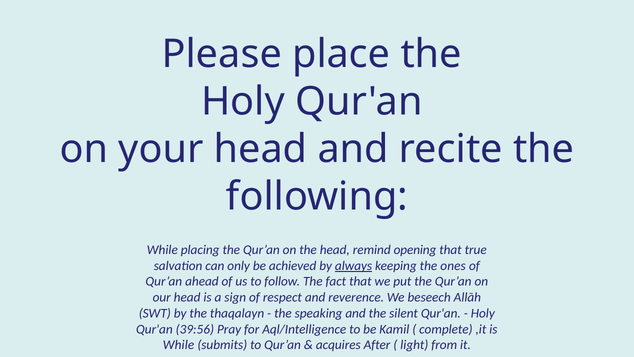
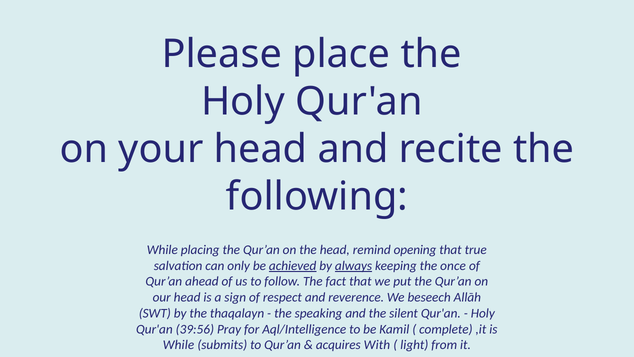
achieved underline: none -> present
ones: ones -> once
After: After -> With
